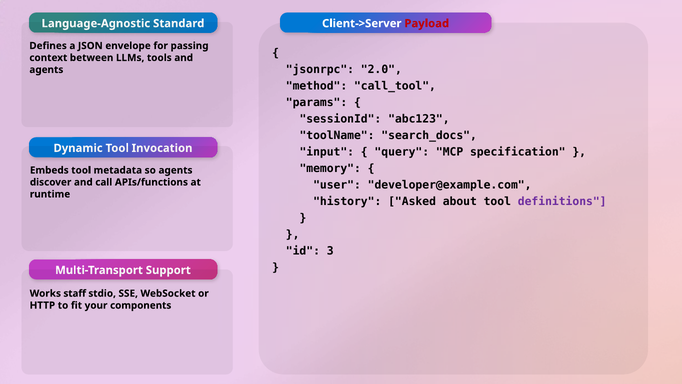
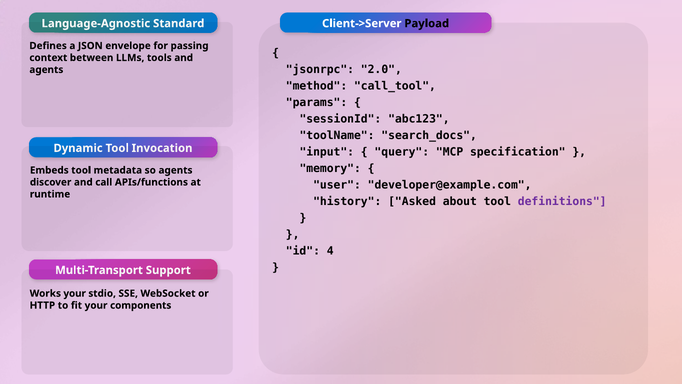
Payload colour: red -> black
3: 3 -> 4
Works staff: staff -> your
